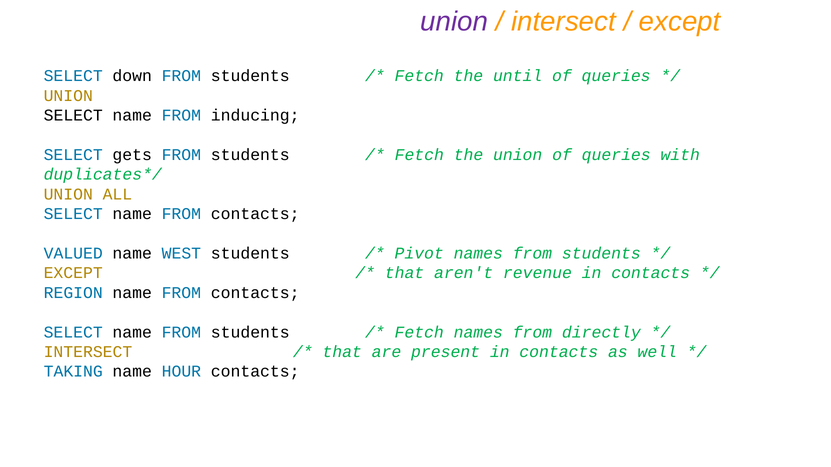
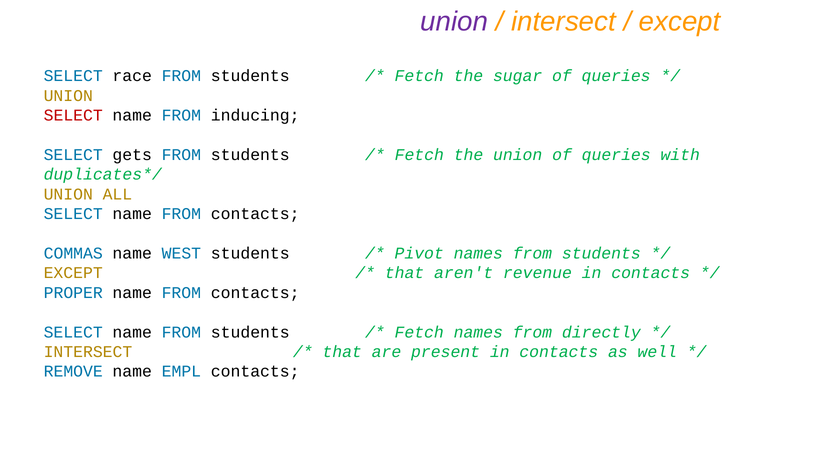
down: down -> race
until: until -> sugar
SELECT at (73, 115) colour: black -> red
VALUED: VALUED -> COMMAS
REGION: REGION -> PROPER
TAKING: TAKING -> REMOVE
HOUR: HOUR -> EMPL
